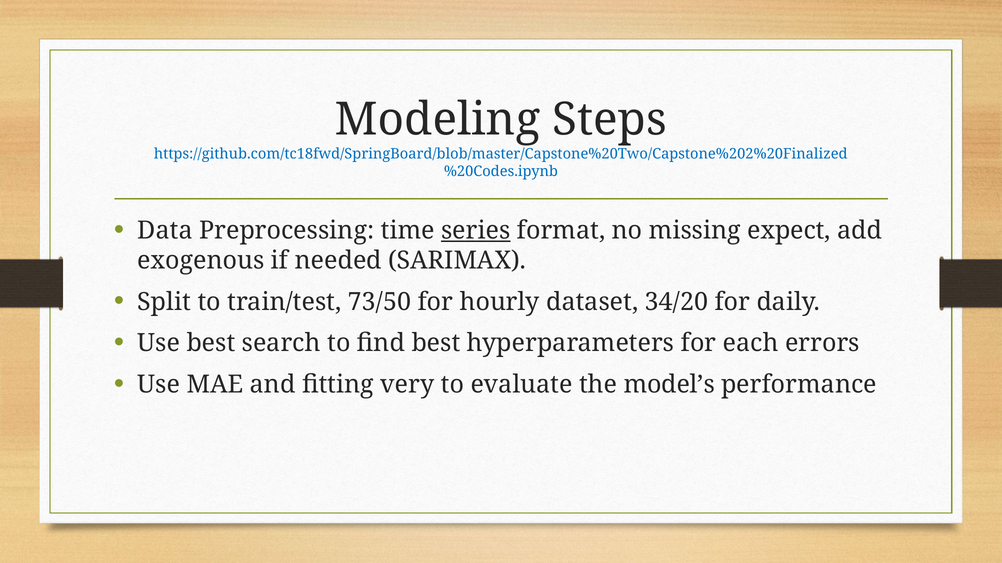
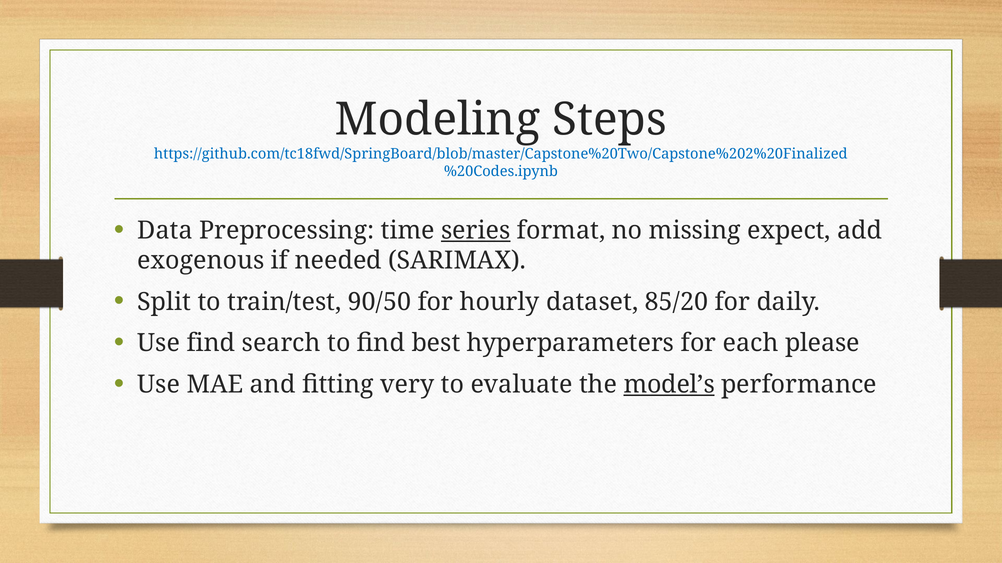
73/50: 73/50 -> 90/50
34/20: 34/20 -> 85/20
Use best: best -> find
errors: errors -> please
model’s underline: none -> present
